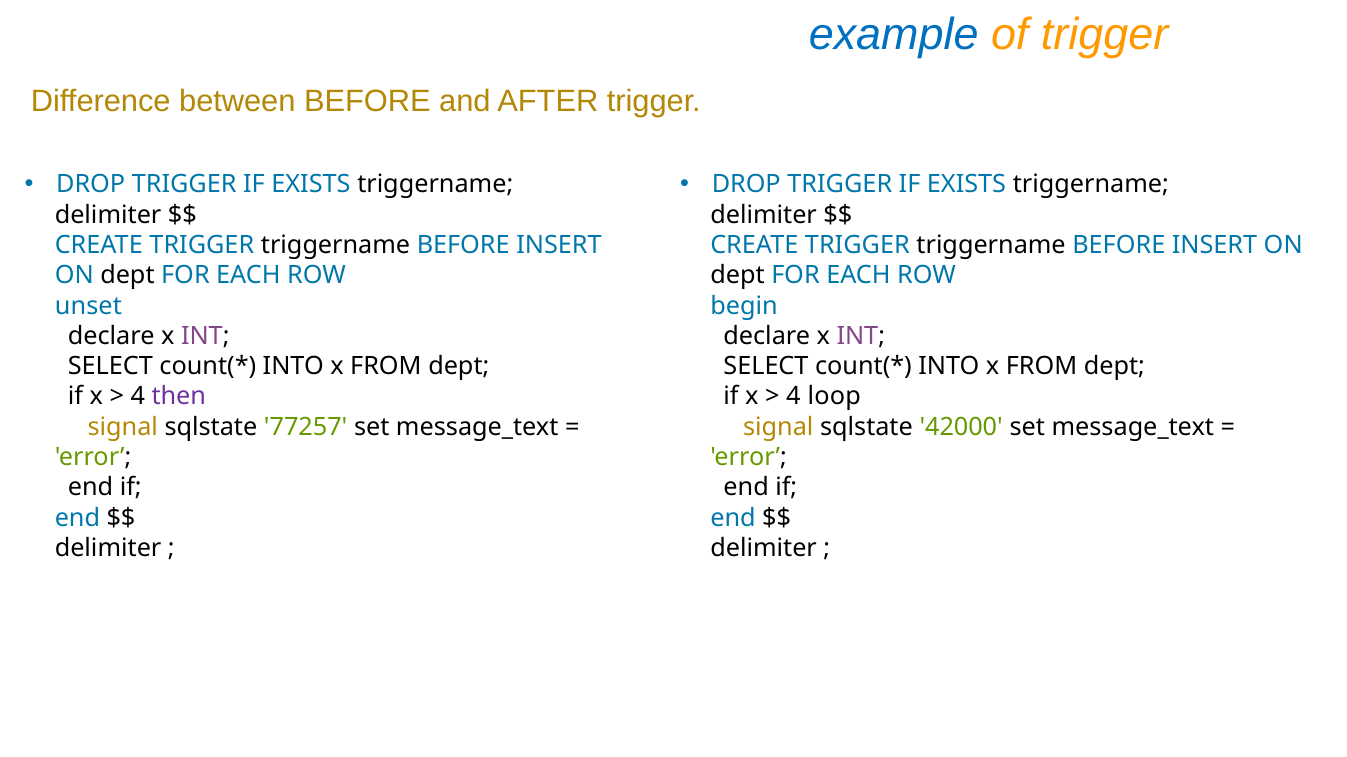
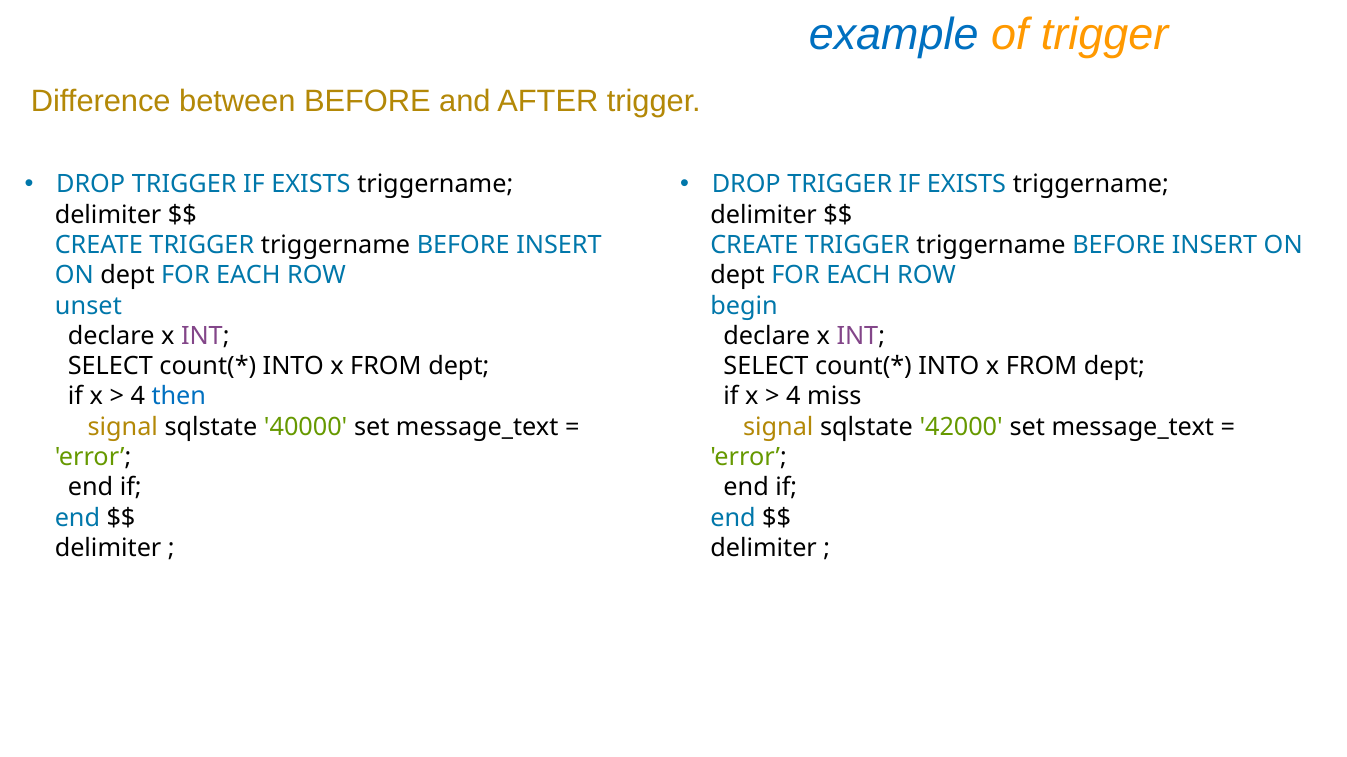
then colour: purple -> blue
loop: loop -> miss
77257: 77257 -> 40000
